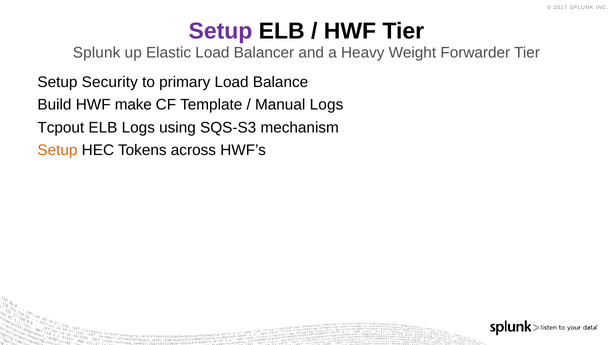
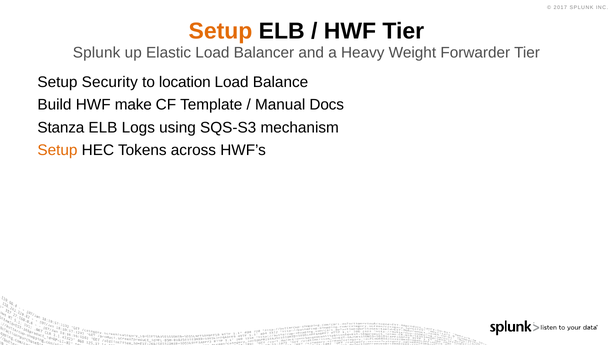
Setup at (220, 31) colour: purple -> orange
primary: primary -> location
Manual Logs: Logs -> Docs
Tcpout: Tcpout -> Stanza
